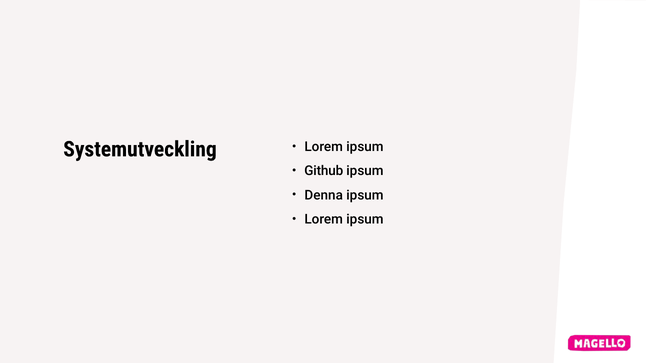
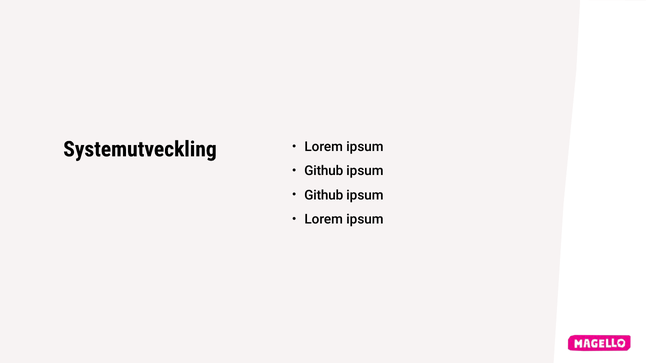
Denna at (324, 195): Denna -> Github
